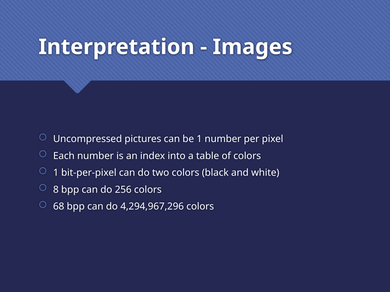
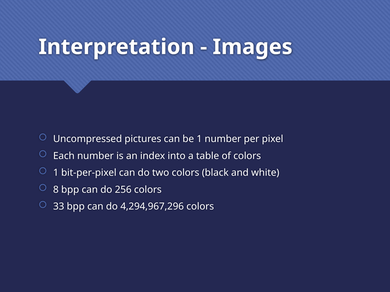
68: 68 -> 33
